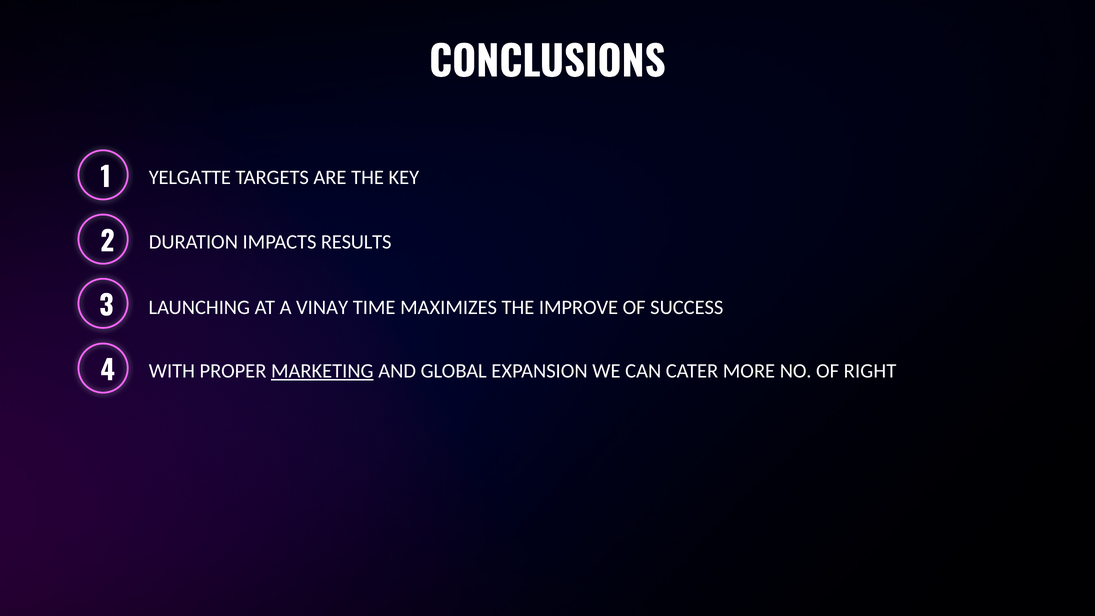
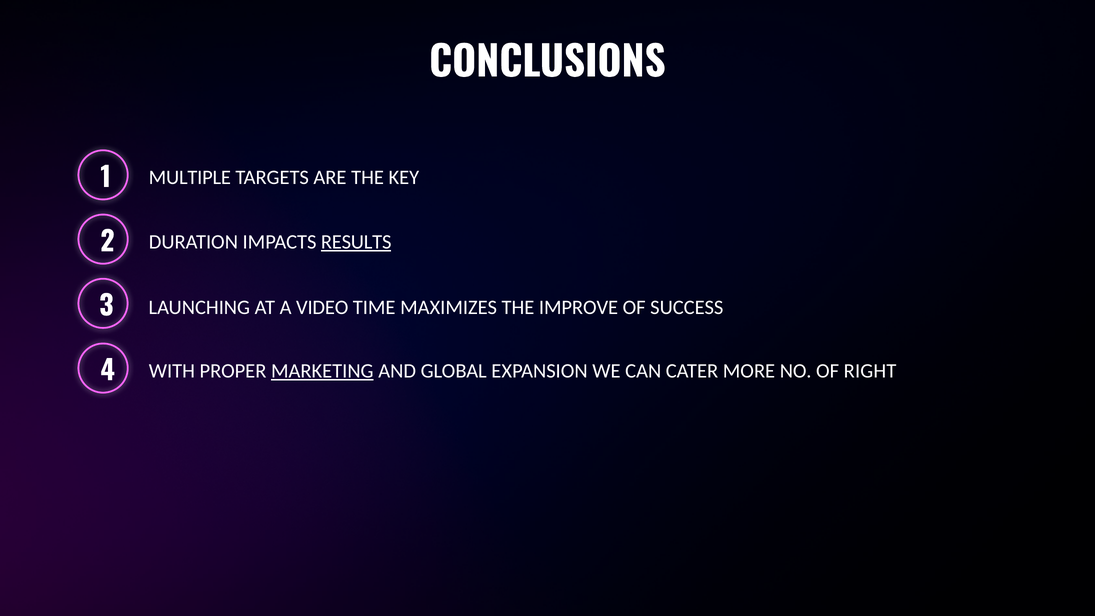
YELGATTE: YELGATTE -> MULTIPLE
RESULTS underline: none -> present
VINAY: VINAY -> VIDEO
